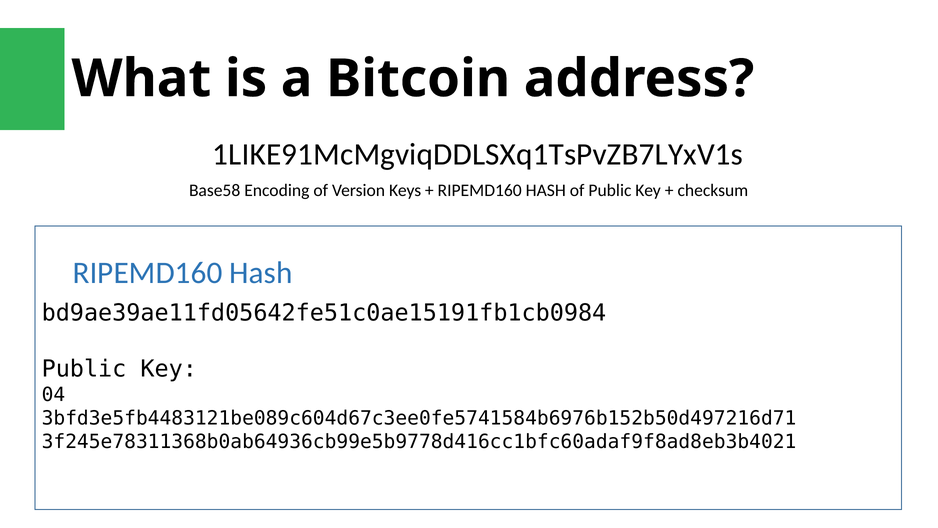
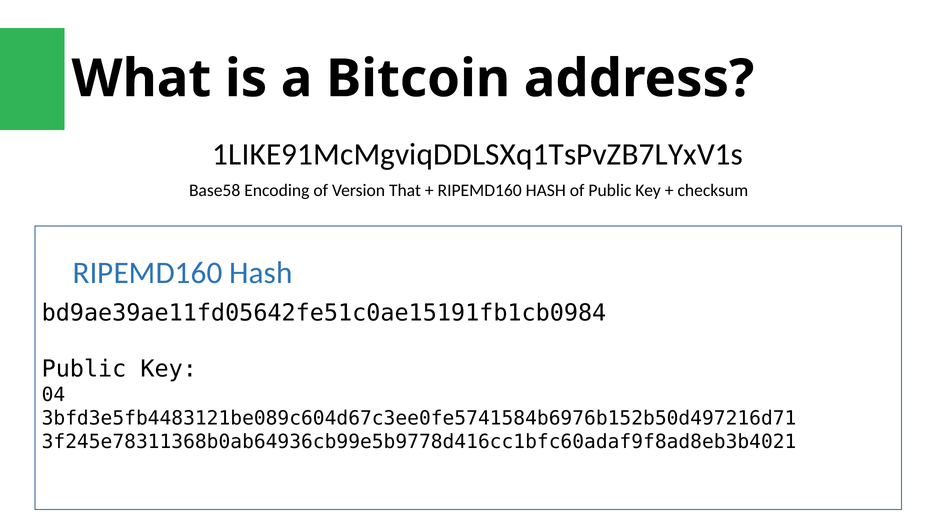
Keys: Keys -> That
